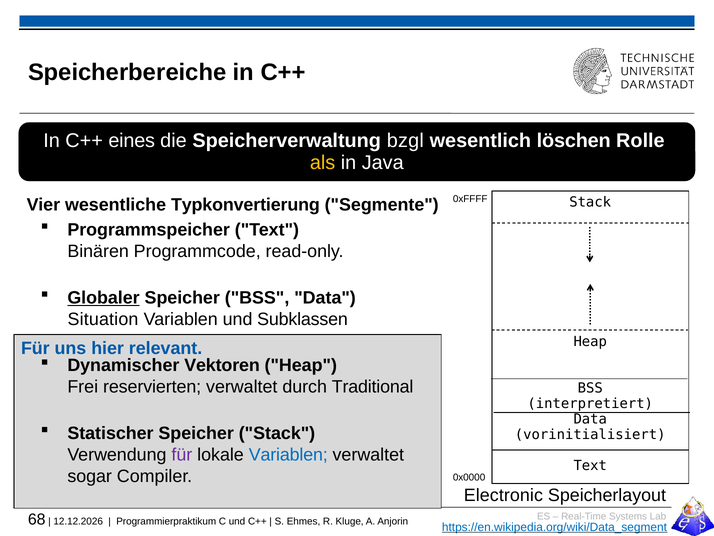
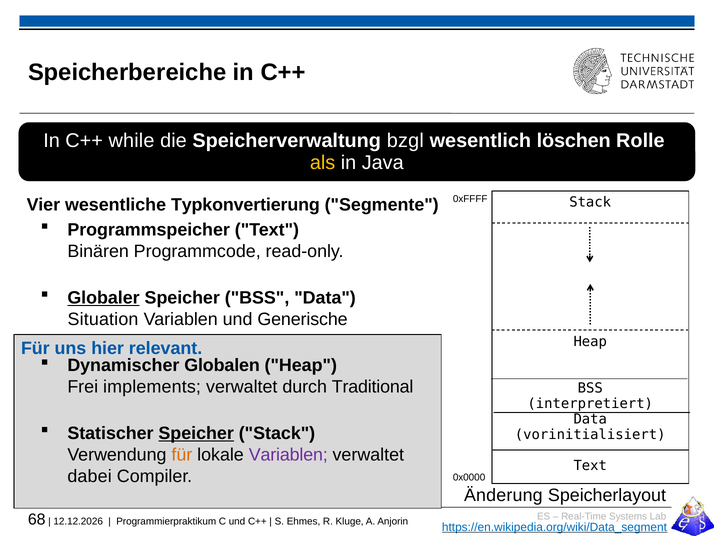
eines: eines -> while
Subklassen: Subklassen -> Generische
Vektoren: Vektoren -> Globalen
reservierten: reservierten -> implements
Speicher at (196, 433) underline: none -> present
für at (182, 454) colour: purple -> orange
Variablen at (288, 454) colour: blue -> purple
sogar: sogar -> dabei
Electronic: Electronic -> Änderung
